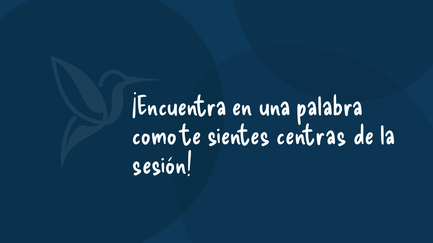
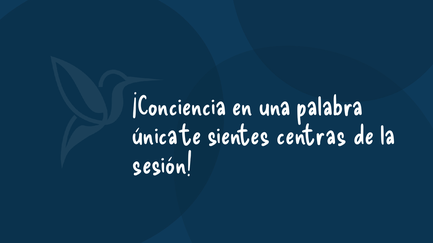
¡Encuentra: ¡Encuentra -> ¡Conciencia
como: como -> única
